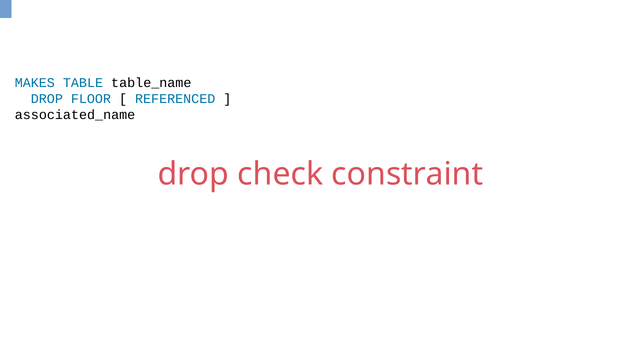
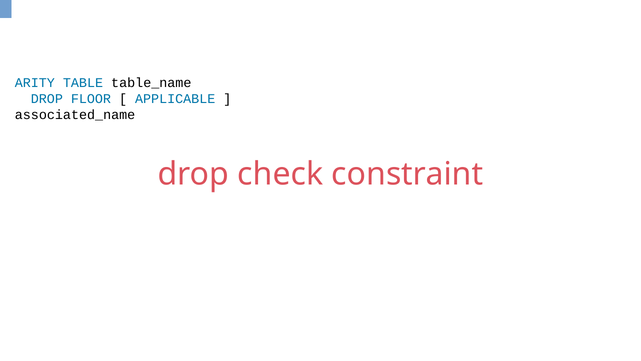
MAKES: MAKES -> ARITY
REFERENCED: REFERENCED -> APPLICABLE
